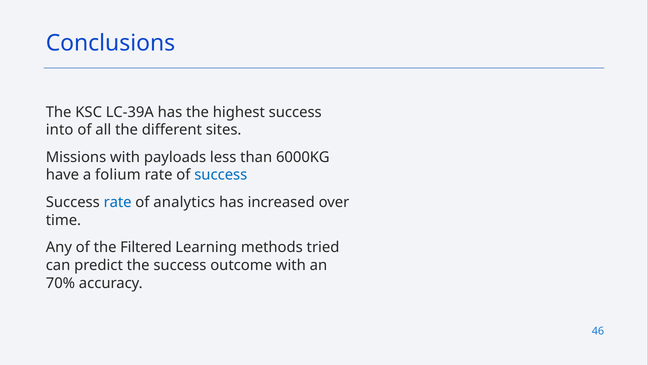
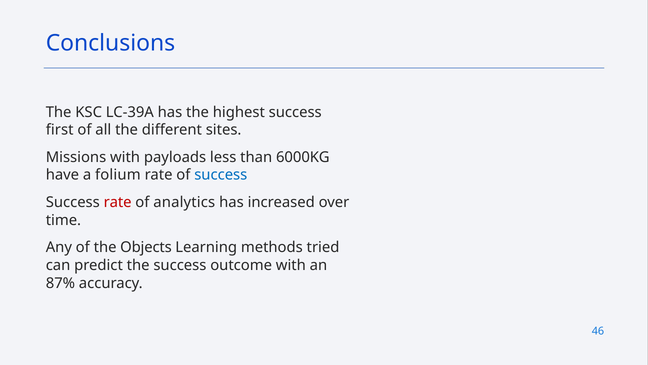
into: into -> first
rate at (118, 202) colour: blue -> red
Filtered: Filtered -> Objects
70%: 70% -> 87%
